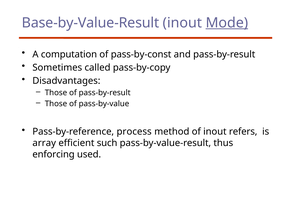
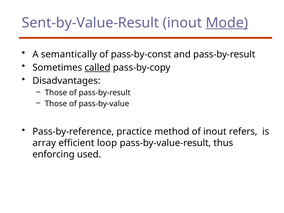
Base-by-Value-Result: Base-by-Value-Result -> Sent-by-Value-Result
computation: computation -> semantically
called underline: none -> present
process: process -> practice
such: such -> loop
